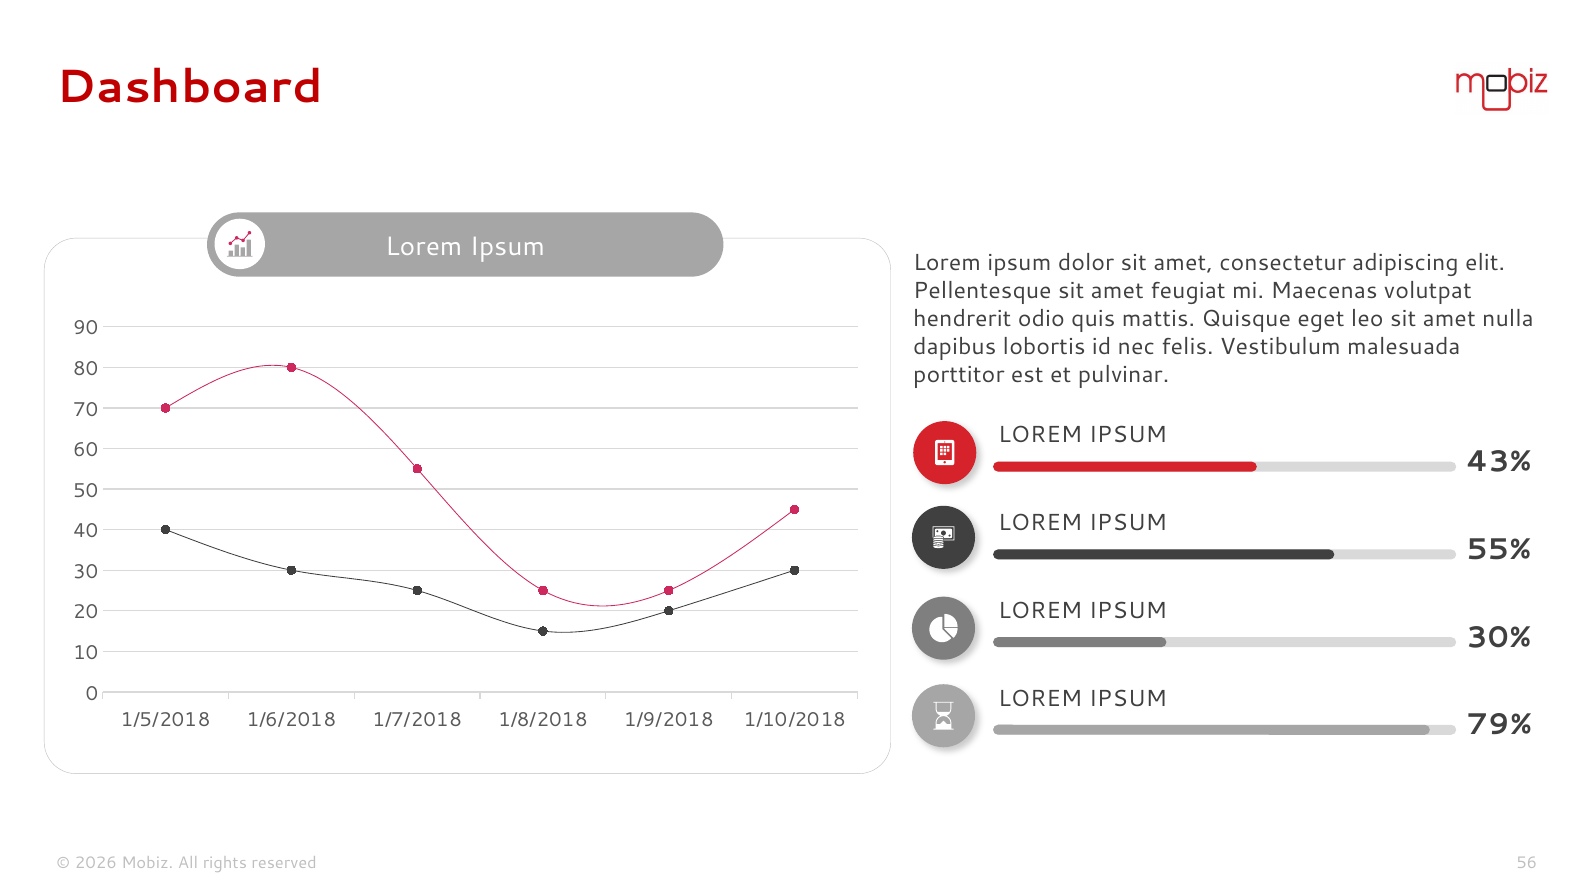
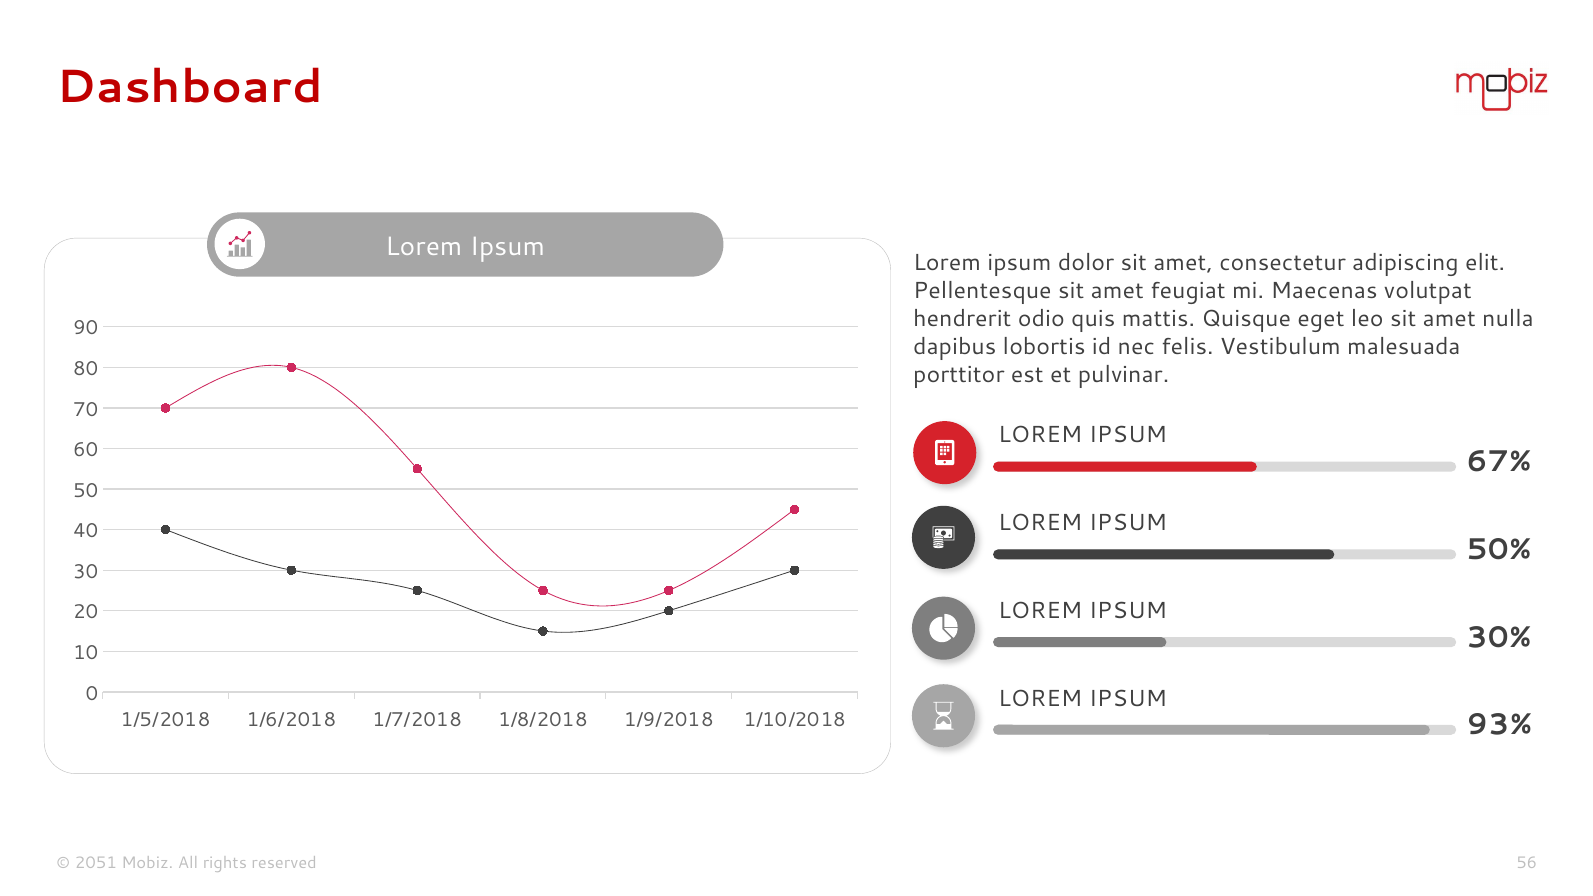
43%: 43% -> 67%
55%: 55% -> 50%
79%: 79% -> 93%
2026: 2026 -> 2051
